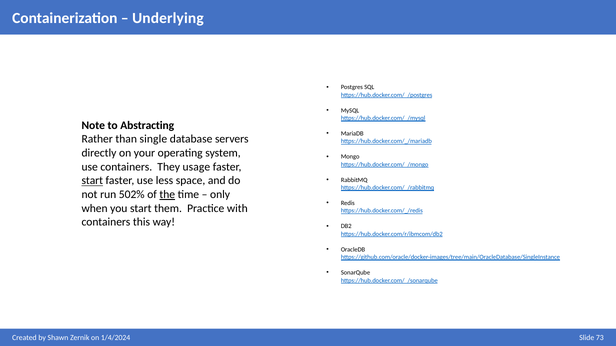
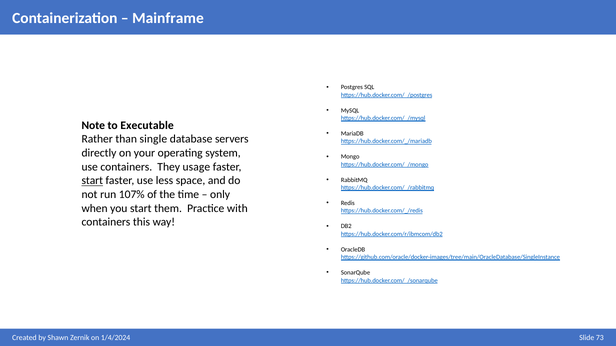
Underlying: Underlying -> Mainframe
Abstracting: Abstracting -> Executable
502%: 502% -> 107%
the underline: present -> none
